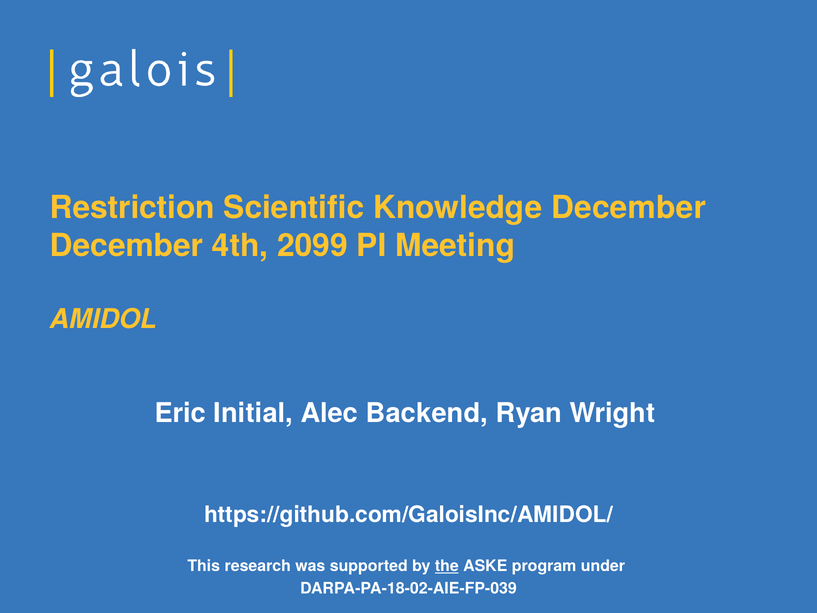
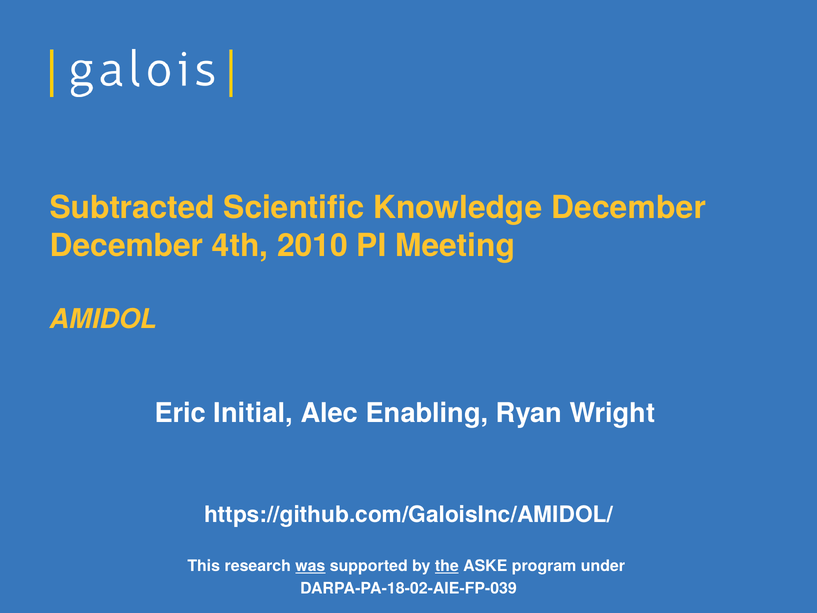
Restriction: Restriction -> Subtracted
2099: 2099 -> 2010
Backend: Backend -> Enabling
was underline: none -> present
